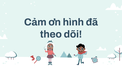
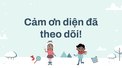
hình: hình -> diện
